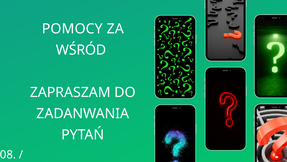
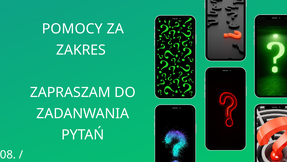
WŚRÓD: WŚRÓD -> ZAKRES
